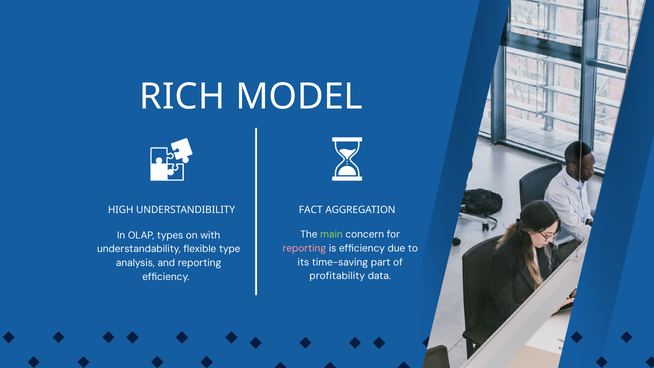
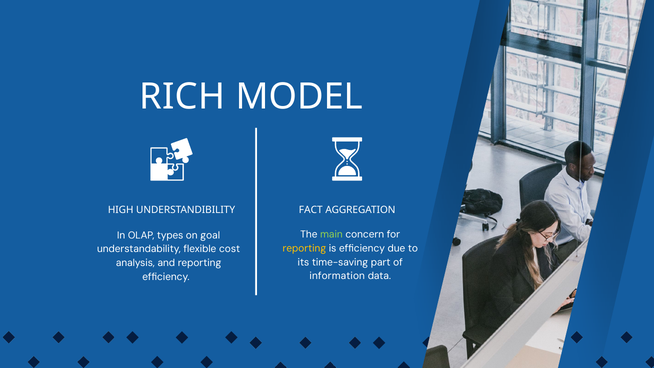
with: with -> goal
reporting at (304, 248) colour: pink -> yellow
type: type -> cost
profitability: profitability -> information
